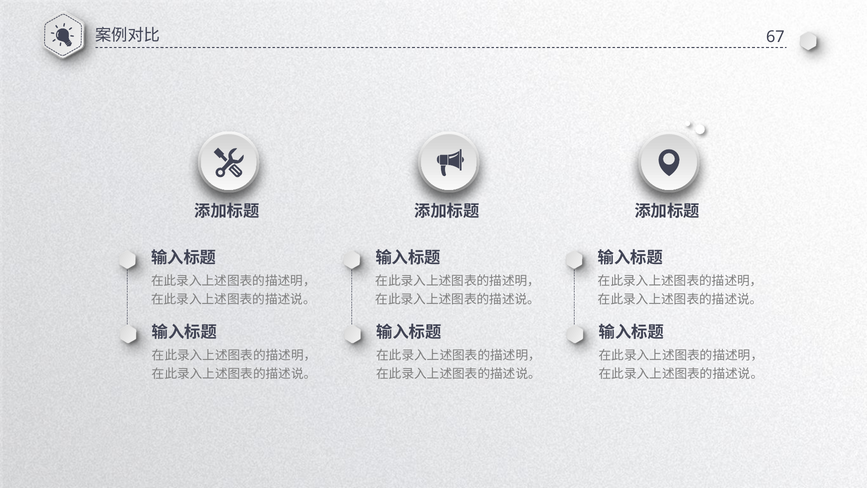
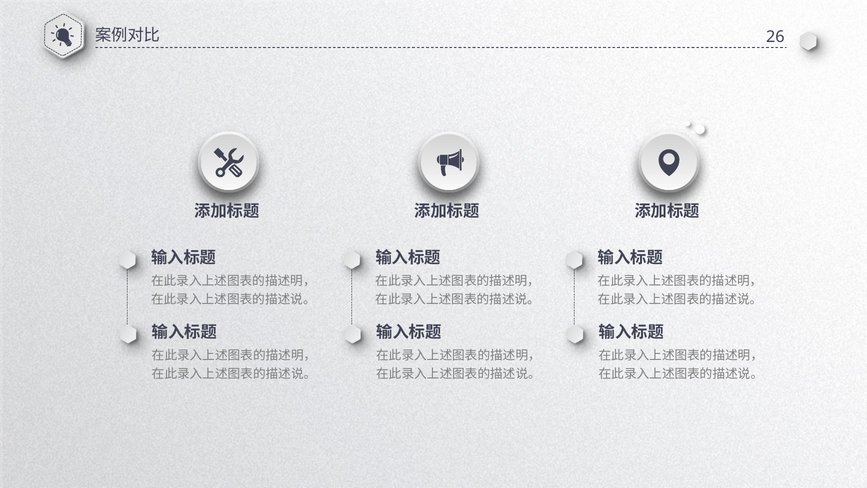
67: 67 -> 26
